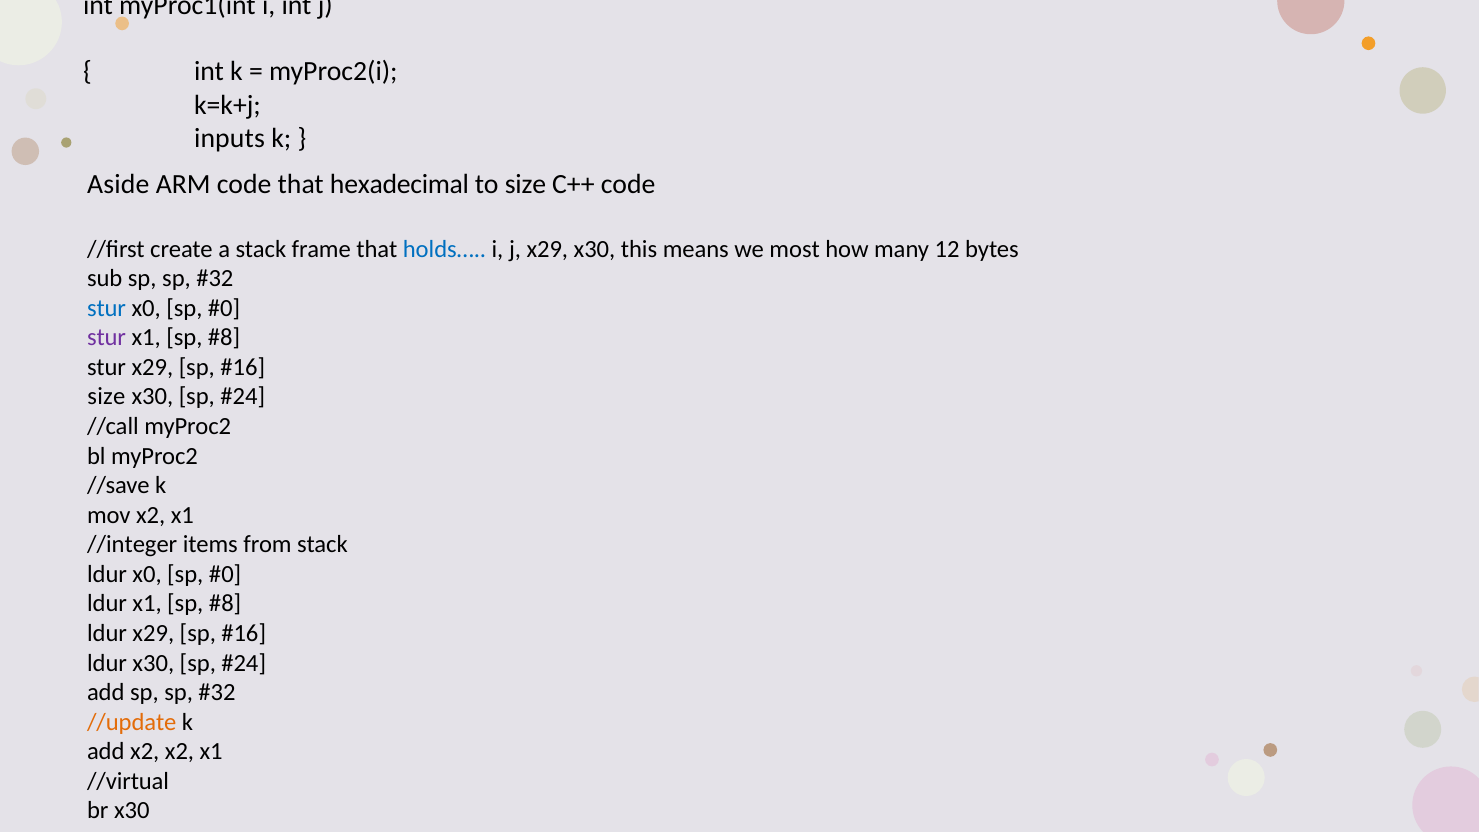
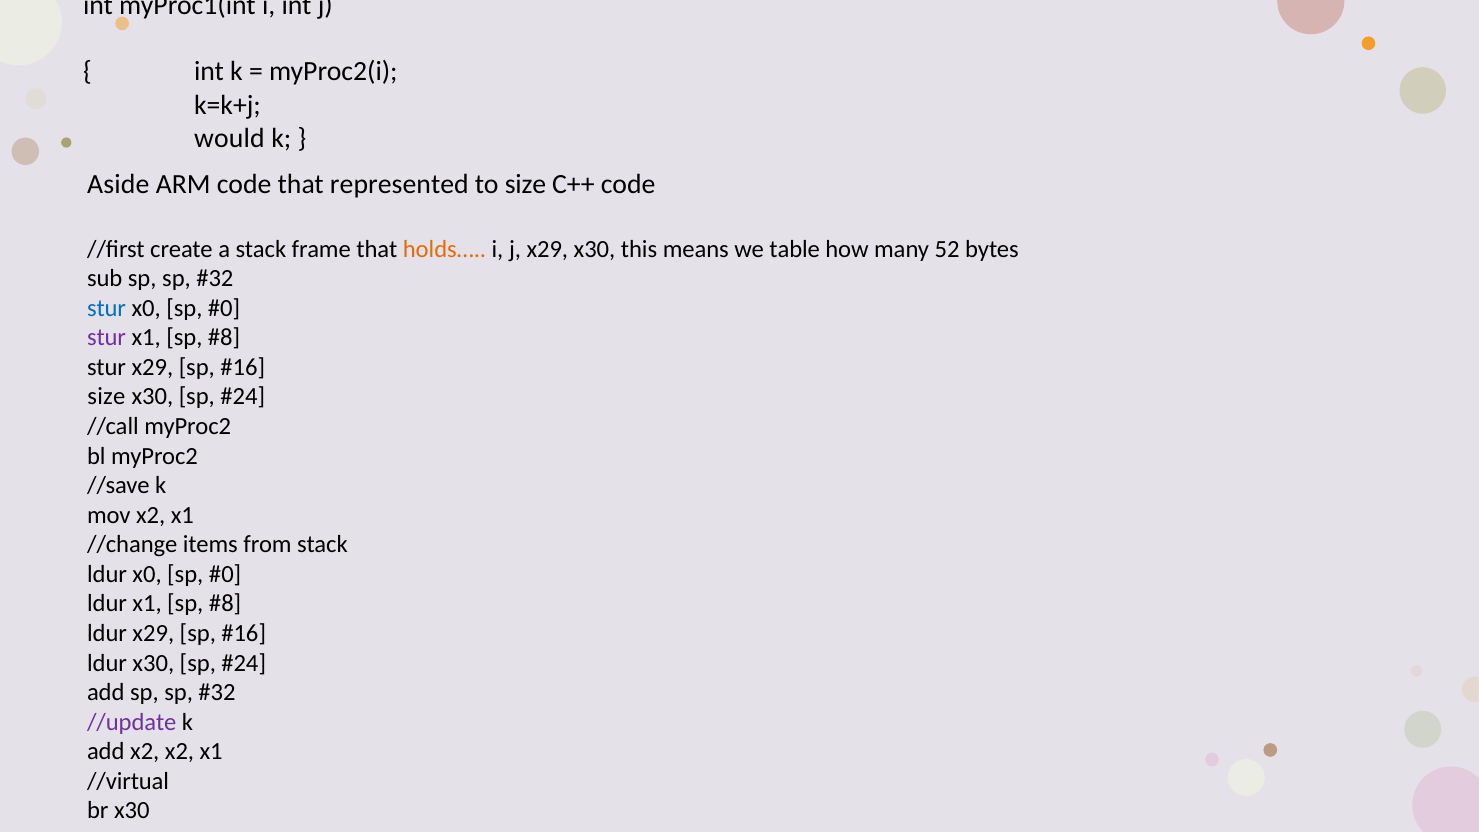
inputs: inputs -> would
hexadecimal: hexadecimal -> represented
holds… colour: blue -> orange
most: most -> table
12: 12 -> 52
//integer: //integer -> //change
//update colour: orange -> purple
